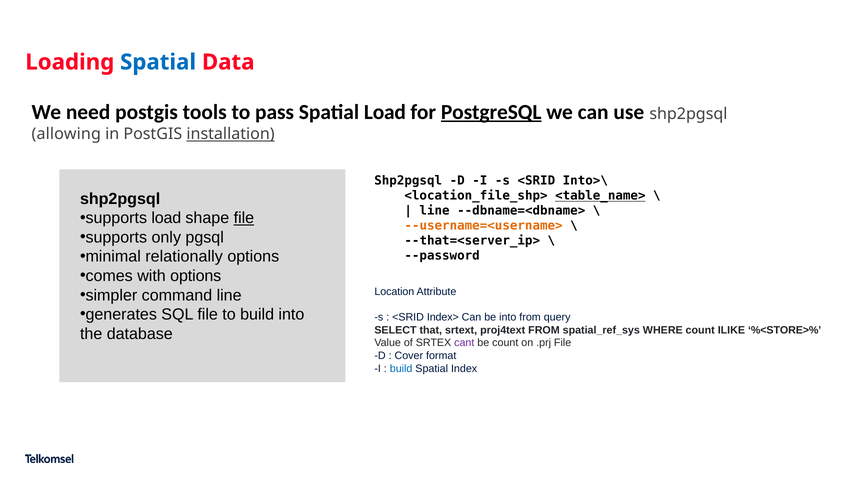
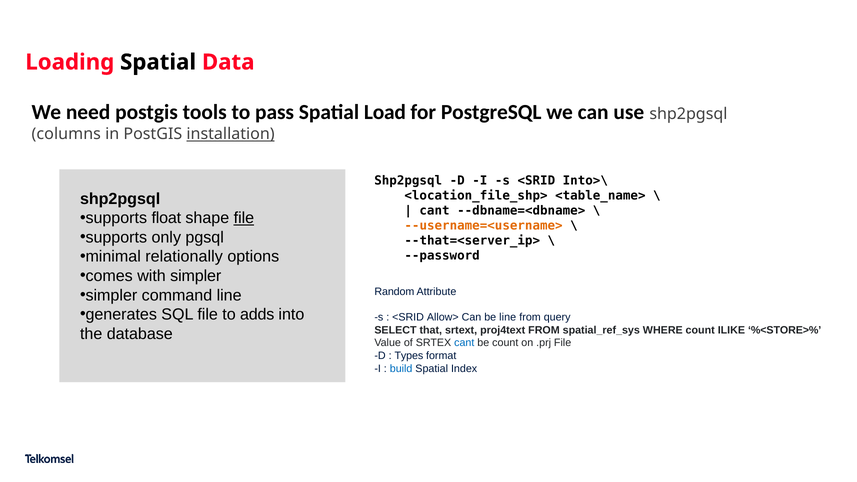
Spatial at (158, 62) colour: blue -> black
PostgreSQL underline: present -> none
allowing: allowing -> columns
<table_name> underline: present -> none
line at (435, 211): line -> cant
supports load: load -> float
with options: options -> simpler
Location: Location -> Random
to build: build -> adds
Index>: Index> -> Allow>
be into: into -> line
cant at (464, 343) colour: purple -> blue
Cover: Cover -> Types
